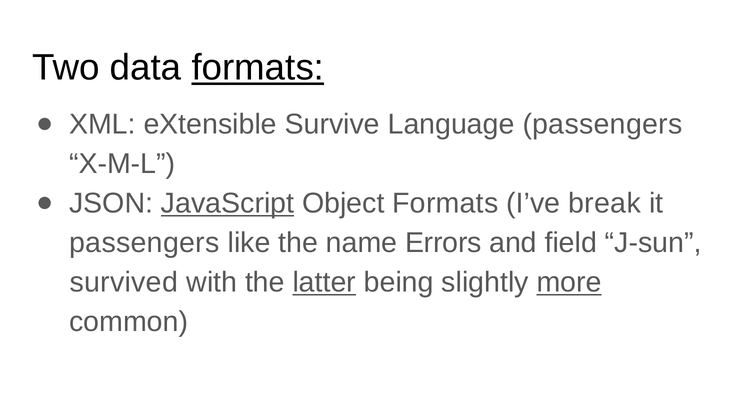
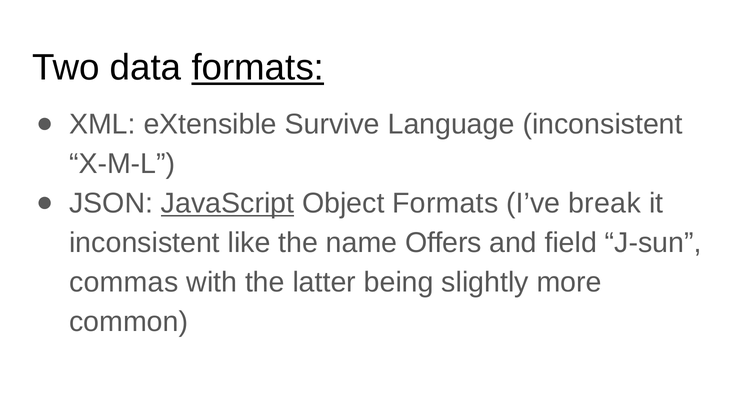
Language passengers: passengers -> inconsistent
passengers at (144, 243): passengers -> inconsistent
Errors: Errors -> Offers
survived: survived -> commas
latter underline: present -> none
more underline: present -> none
